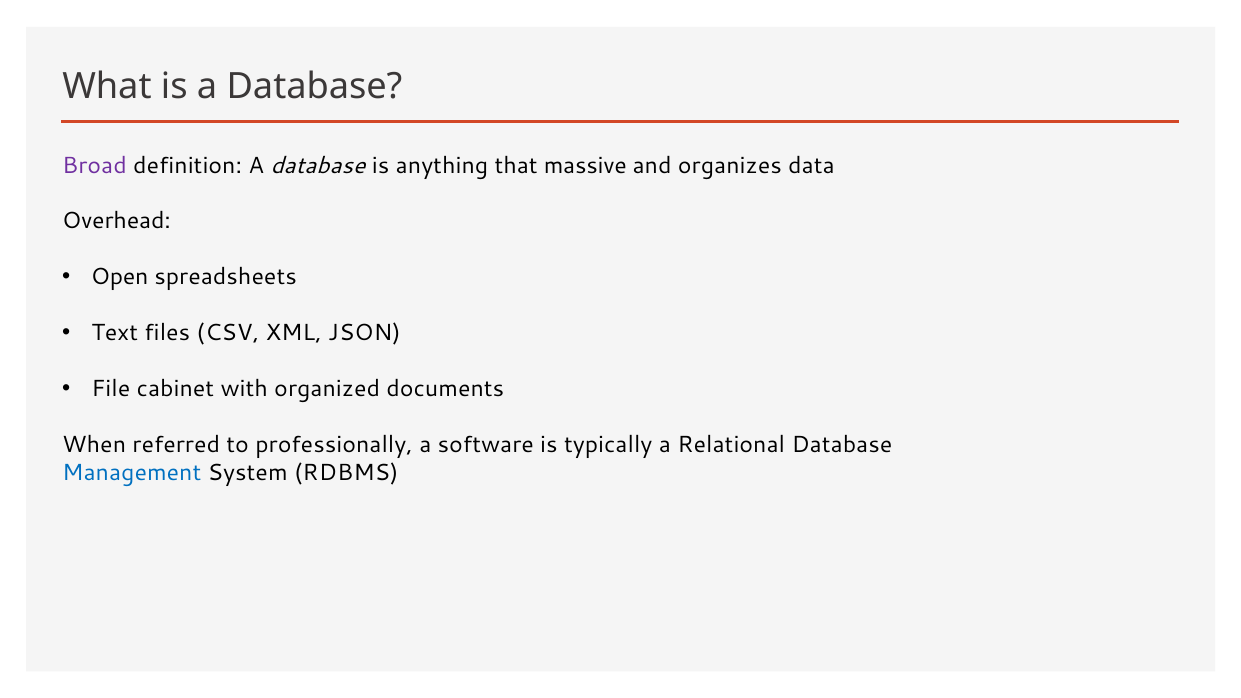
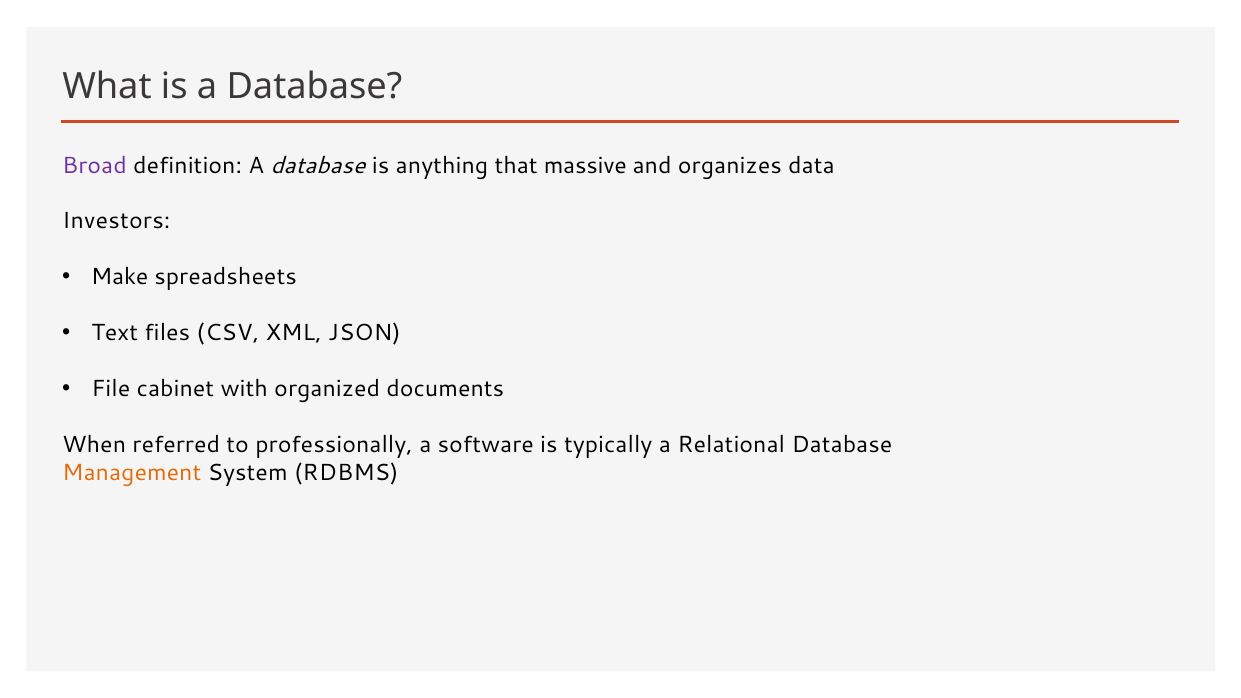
Overhead: Overhead -> Investors
Open: Open -> Make
Management colour: blue -> orange
